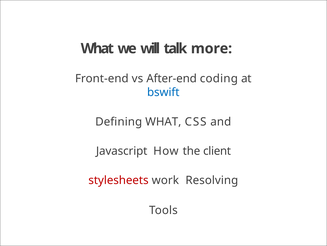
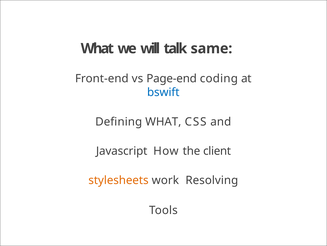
more: more -> same
After-end: After-end -> Page-end
stylesheets colour: red -> orange
